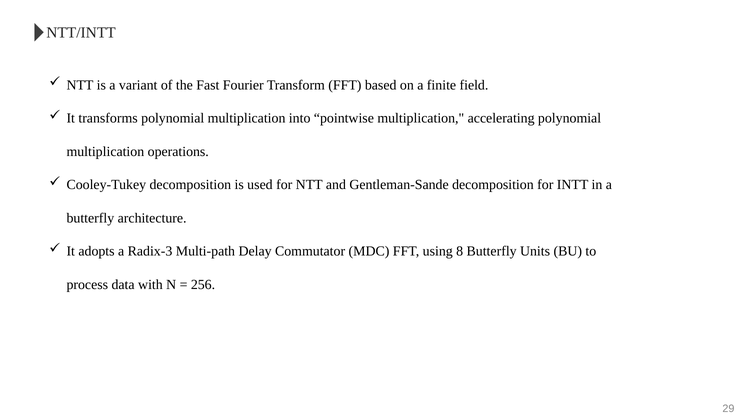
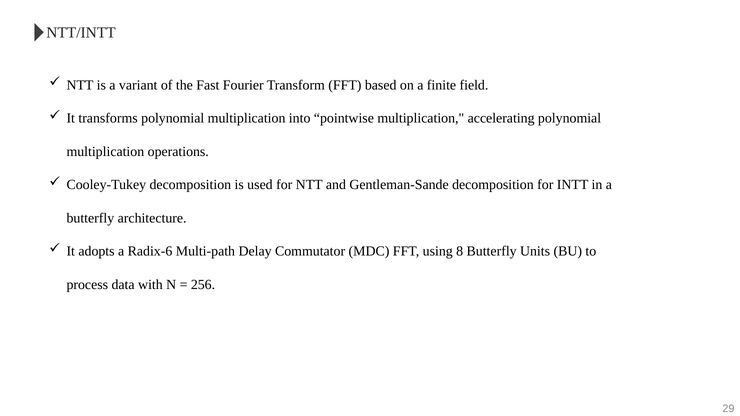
Radix-3: Radix-3 -> Radix-6
